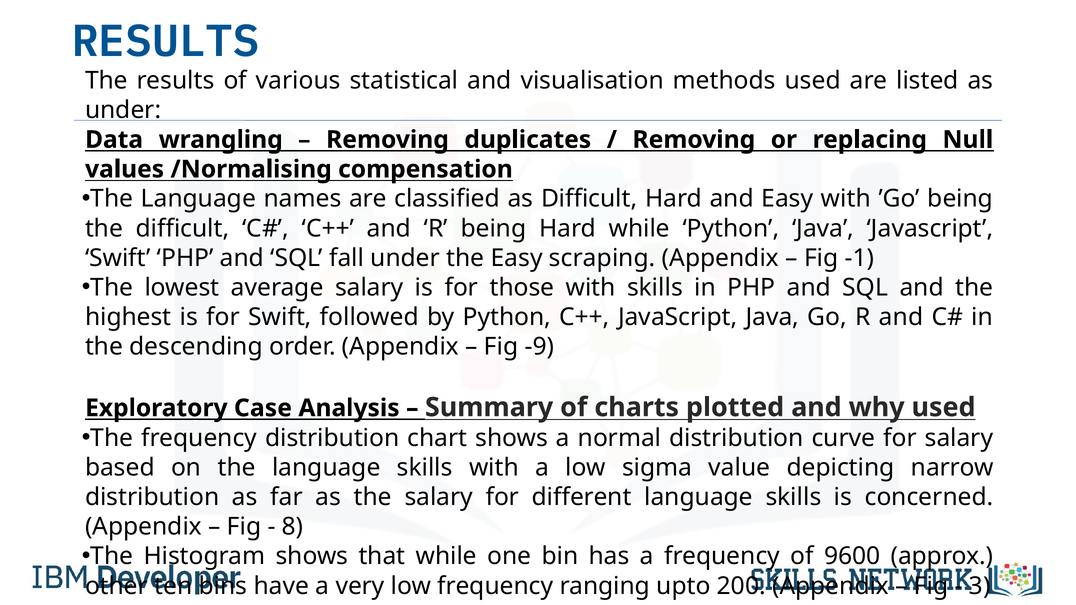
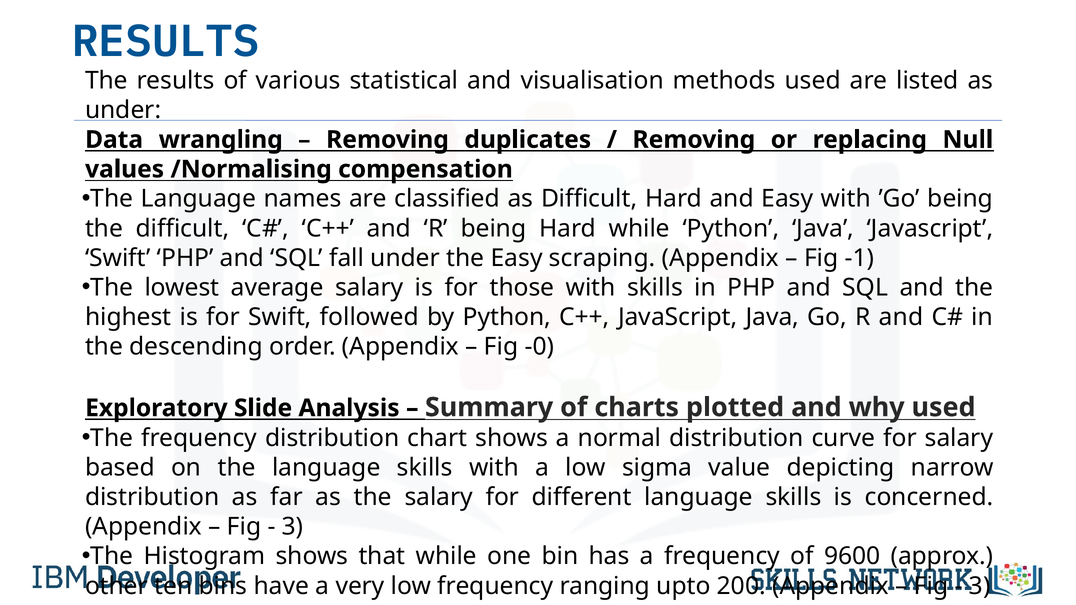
-9: -9 -> -0
Case: Case -> Slide
8 at (293, 527): 8 -> 3
